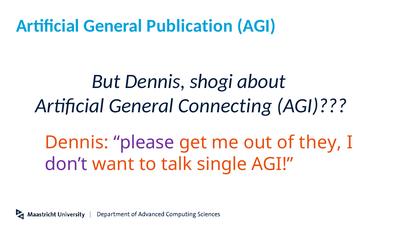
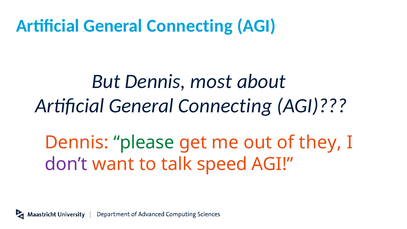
Publication at (190, 26): Publication -> Connecting
shogi: shogi -> most
please colour: purple -> green
single: single -> speed
